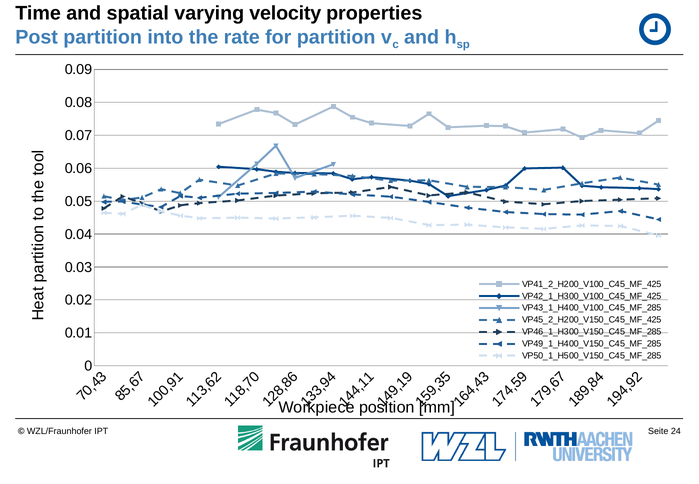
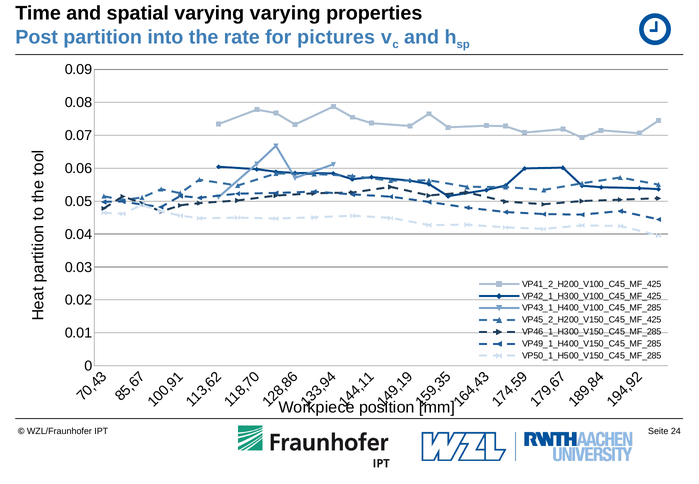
varying velocity: velocity -> varying
for partition: partition -> pictures
